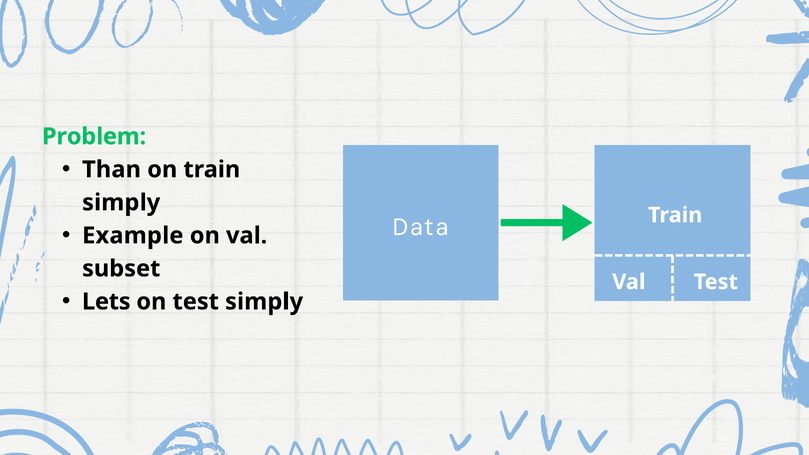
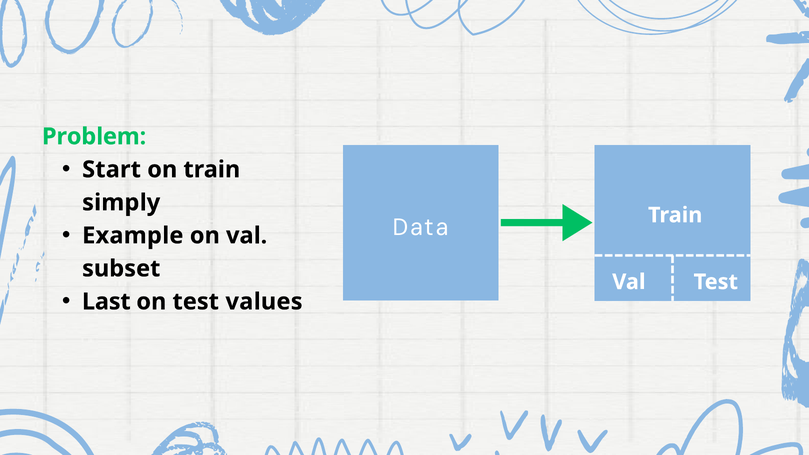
Than: Than -> Start
Lets: Lets -> Last
test simply: simply -> values
